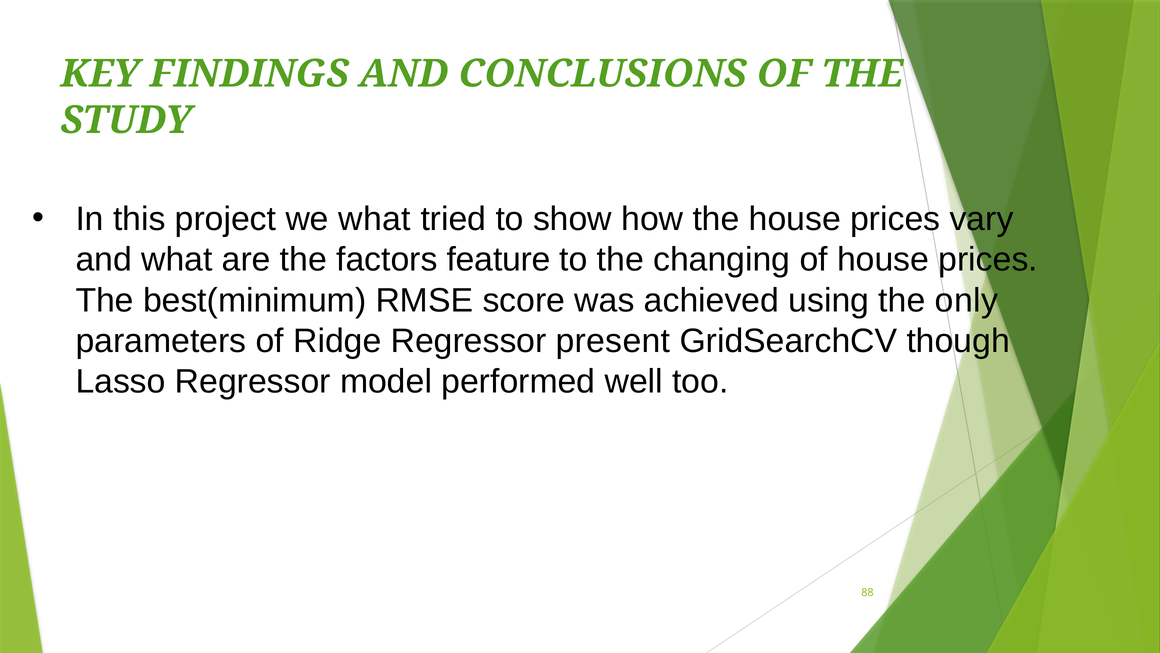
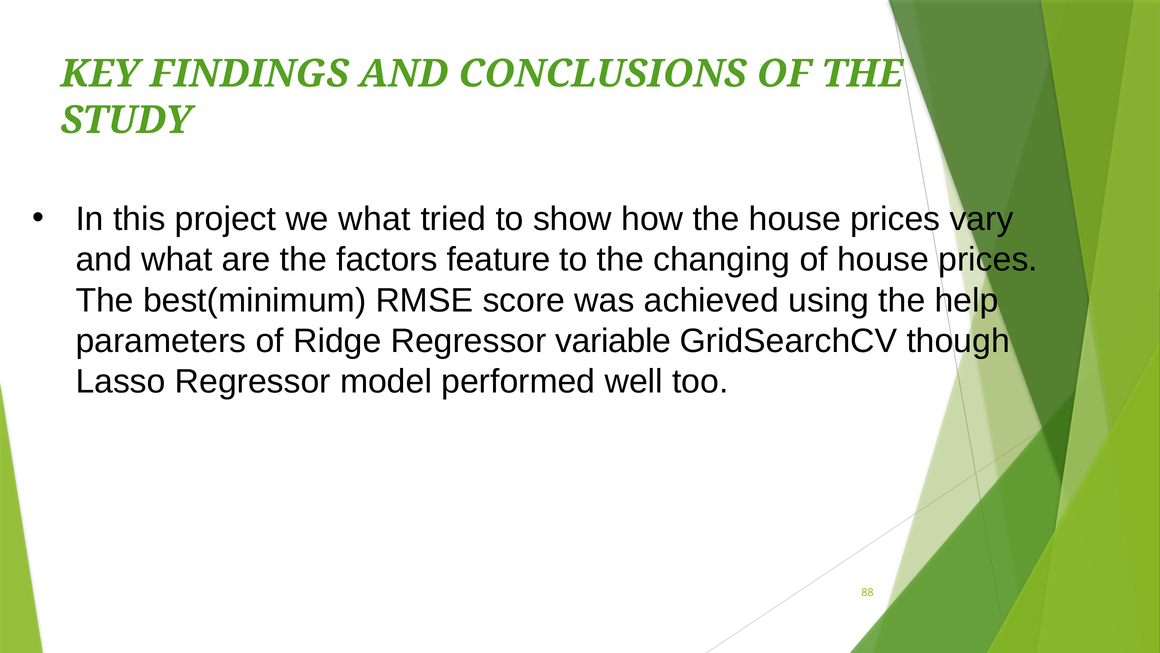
only: only -> help
present: present -> variable
